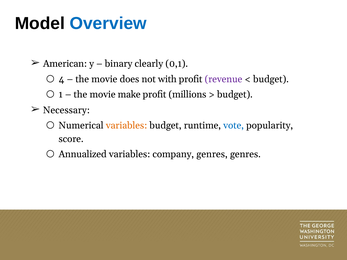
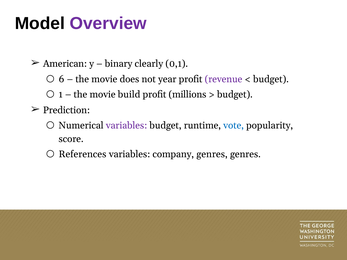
Overview colour: blue -> purple
4: 4 -> 6
with: with -> year
make: make -> build
Necessary: Necessary -> Prediction
variables at (126, 126) colour: orange -> purple
Annualized: Annualized -> References
